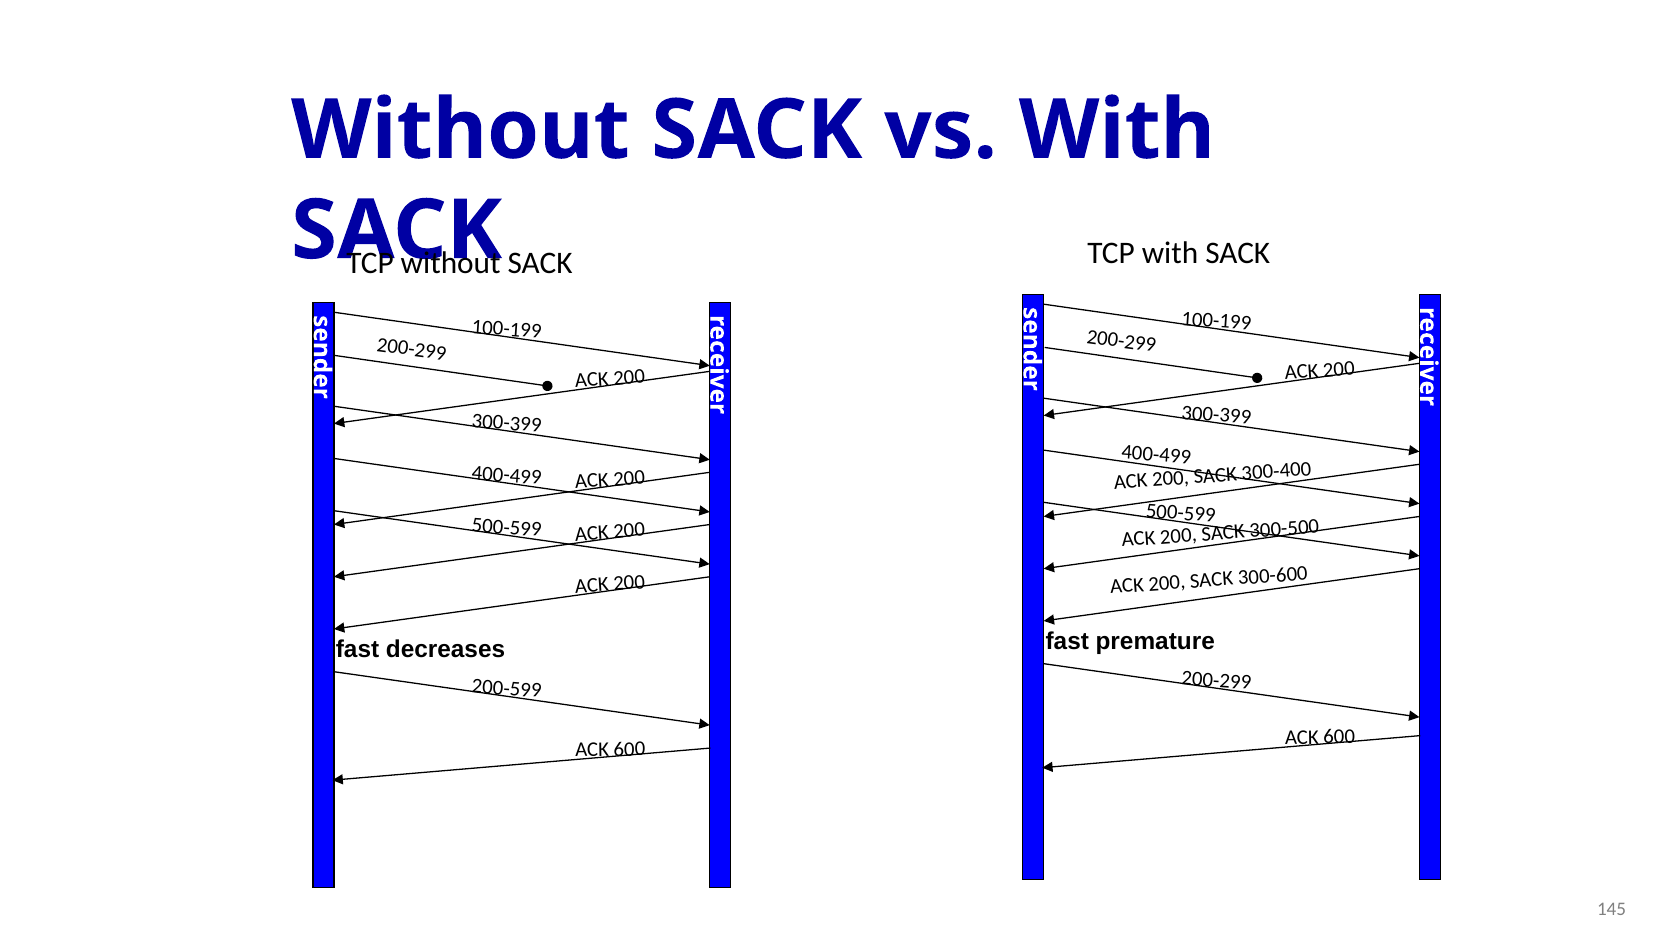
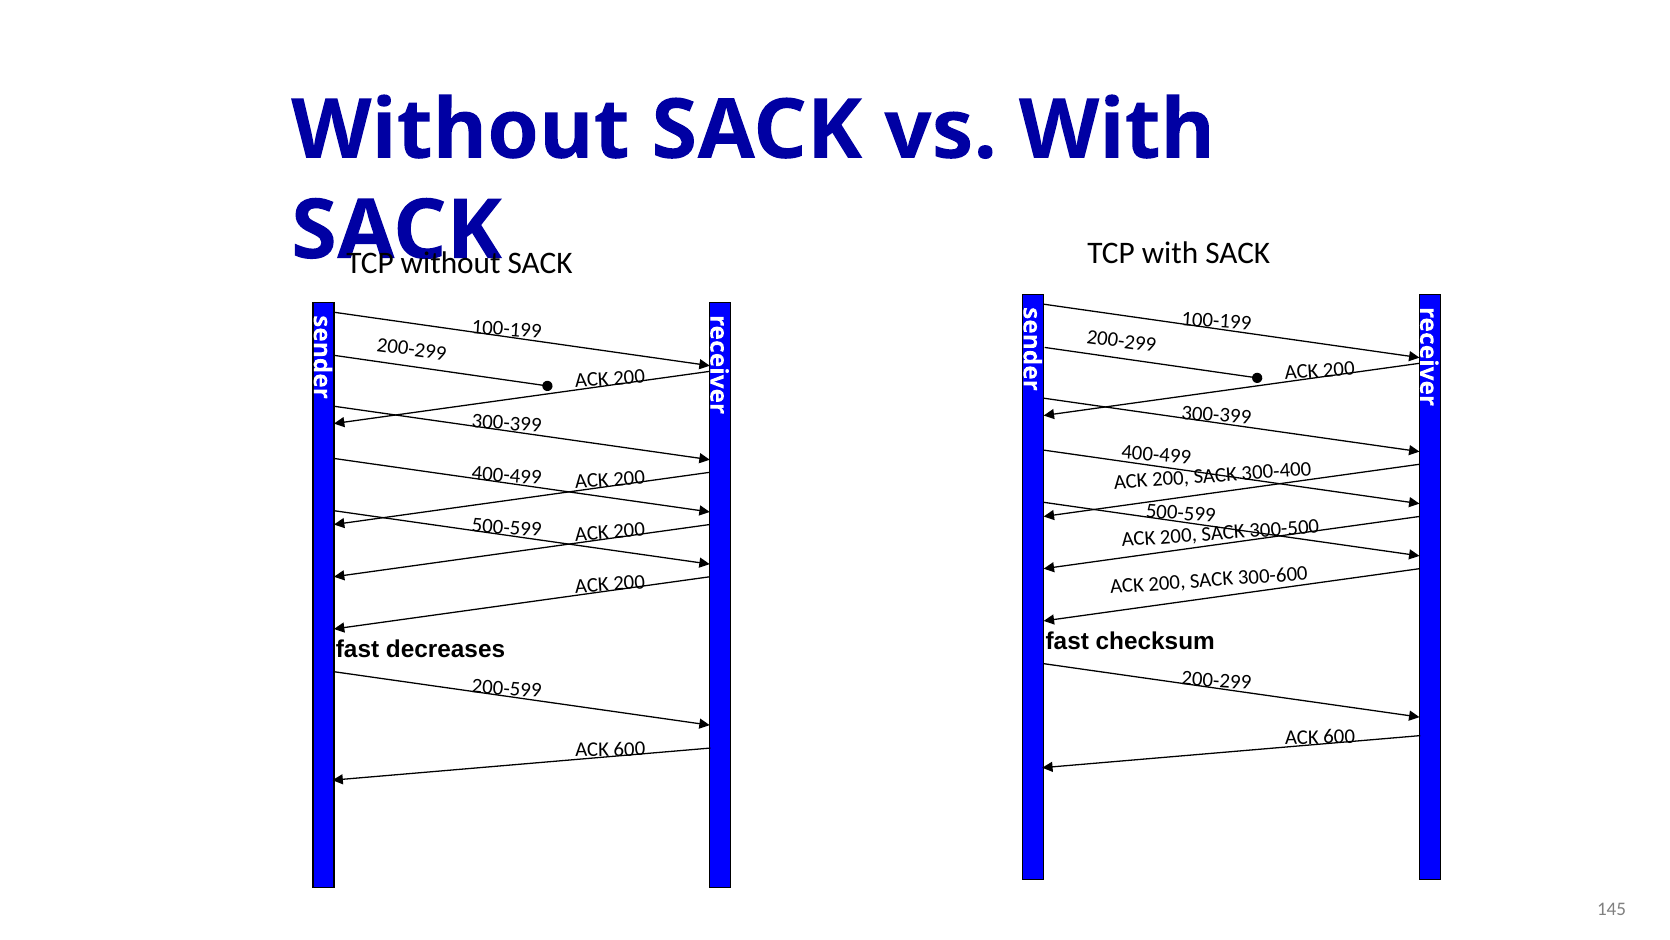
premature: premature -> checksum
